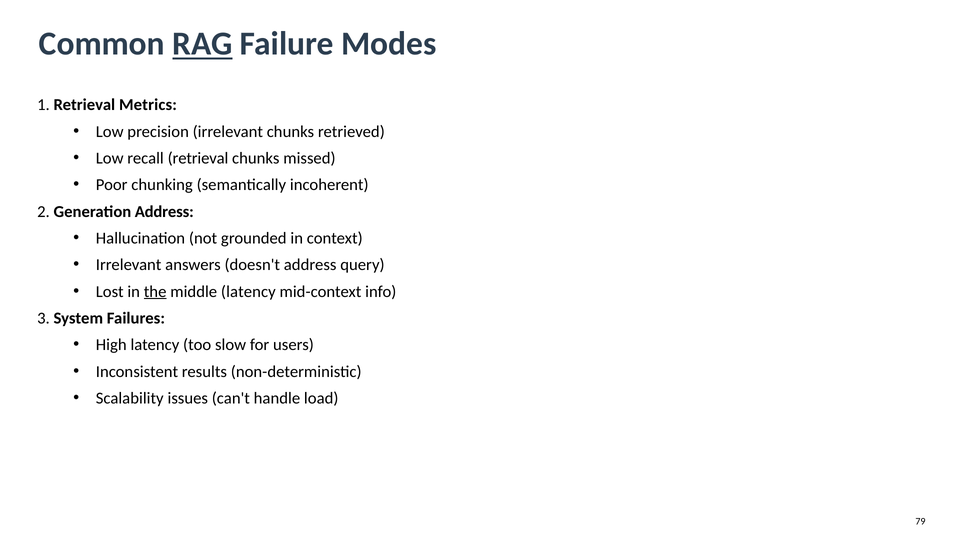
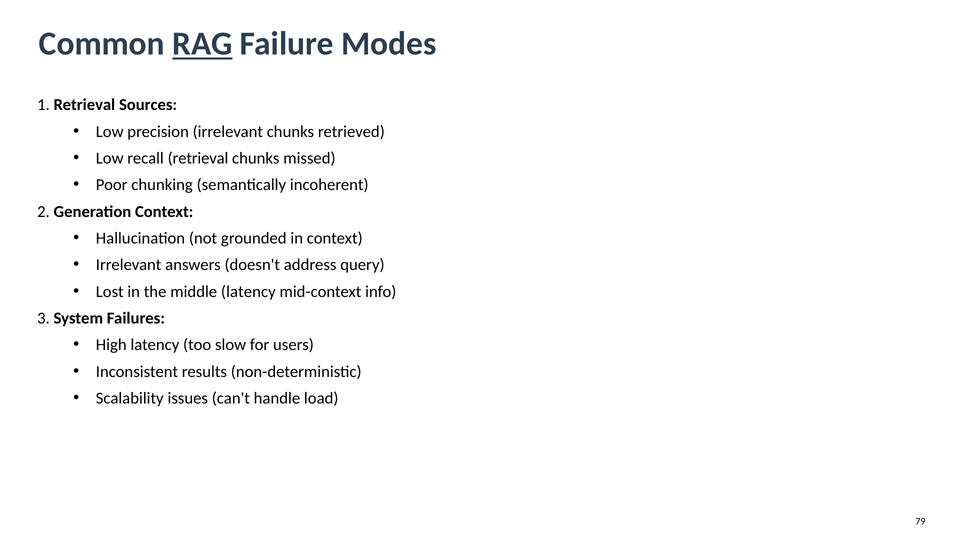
Metrics: Metrics -> Sources
Generation Address: Address -> Context
the underline: present -> none
